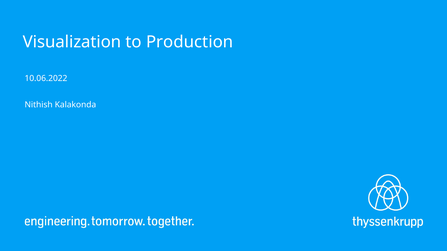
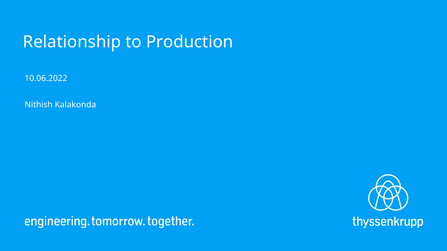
Visualization: Visualization -> Relationship
